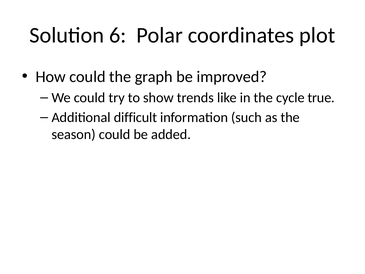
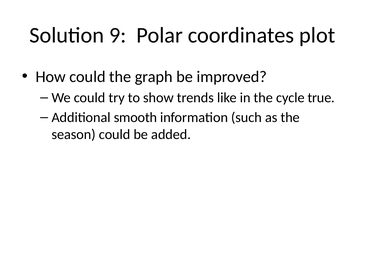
6: 6 -> 9
difficult: difficult -> smooth
